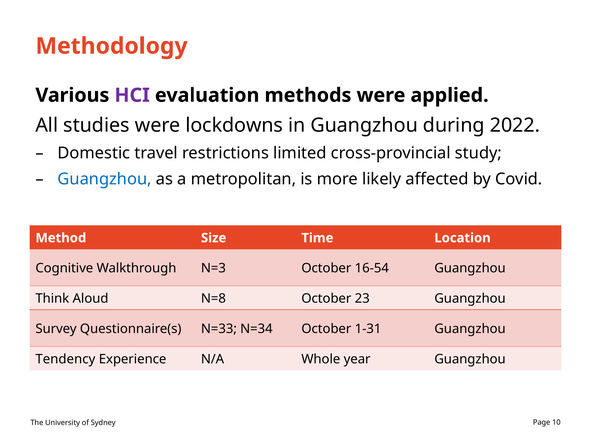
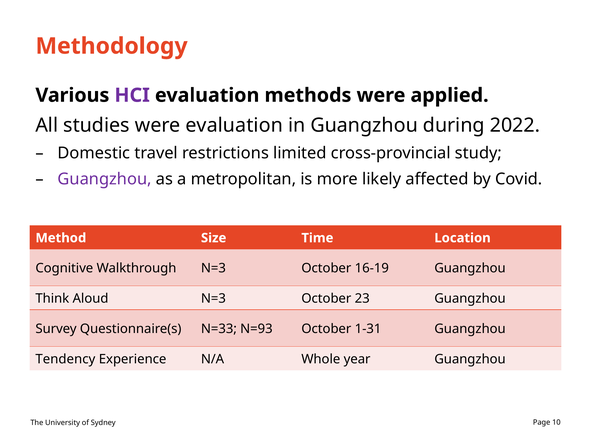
were lockdowns: lockdowns -> evaluation
Guangzhou at (105, 179) colour: blue -> purple
16-54: 16-54 -> 16-19
Aloud N=8: N=8 -> N=3
N=34: N=34 -> N=93
